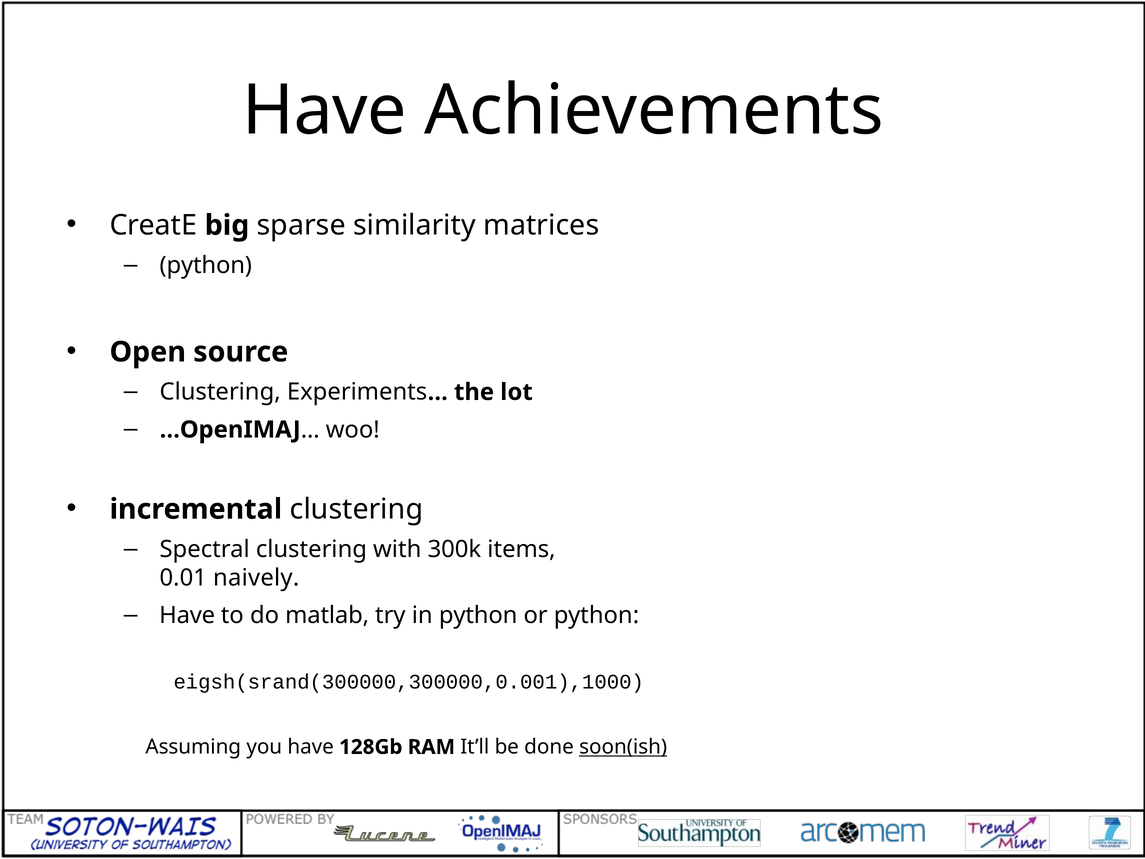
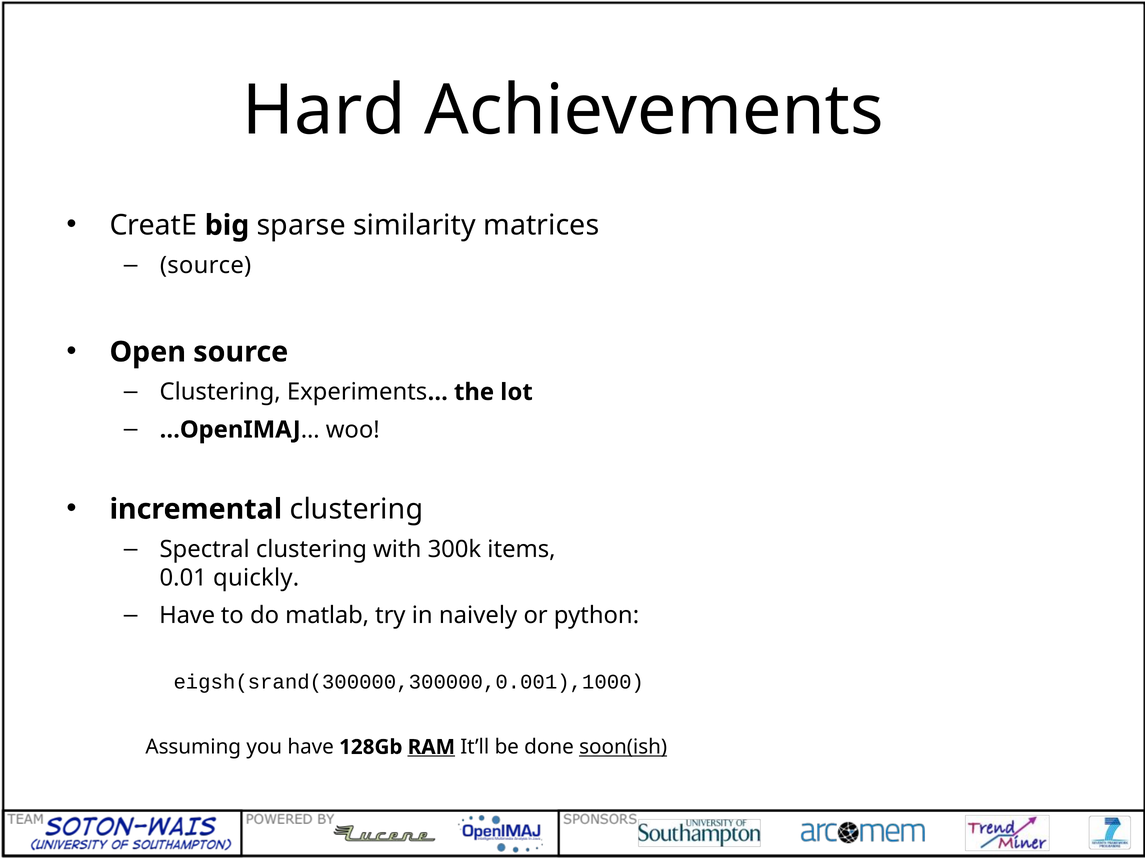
Have at (324, 111): Have -> Hard
python at (206, 265): python -> source
naively: naively -> quickly
in python: python -> naively
RAM underline: none -> present
